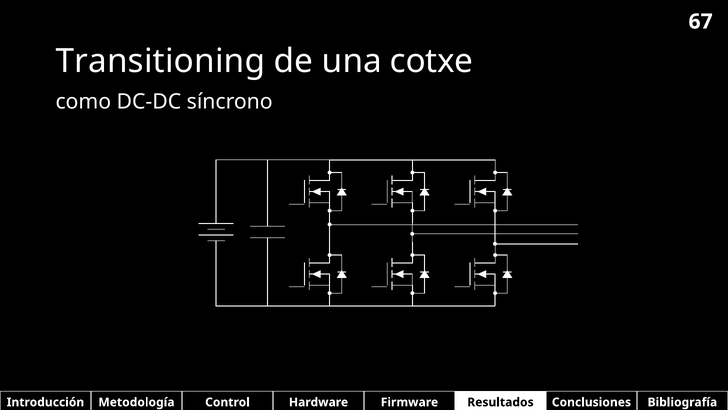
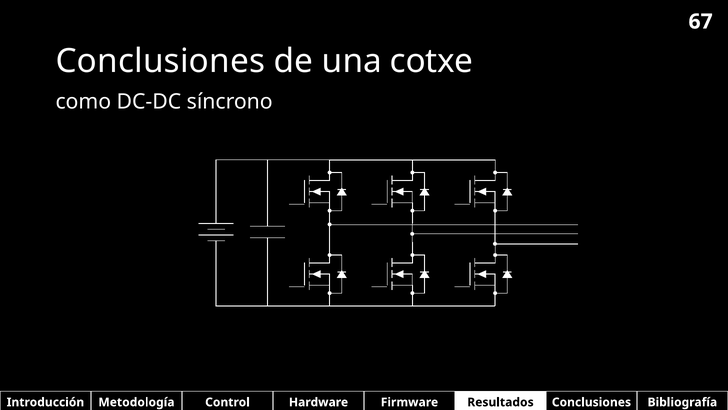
Transitioning at (160, 61): Transitioning -> Conclusiones
